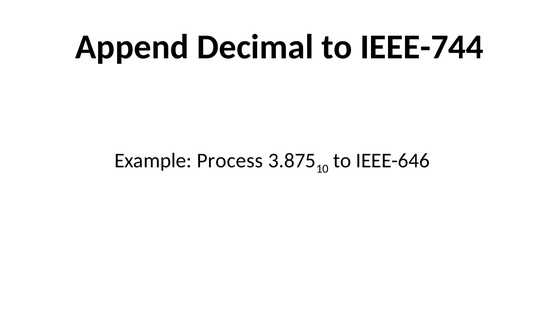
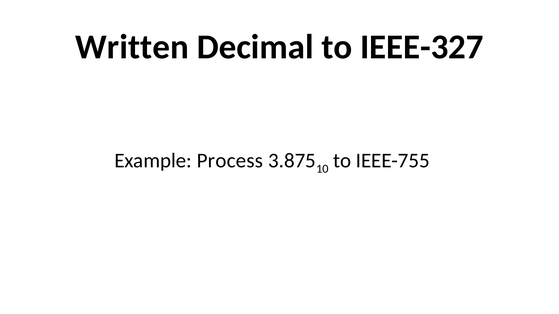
Append: Append -> Written
IEEE-744: IEEE-744 -> IEEE-327
IEEE-646: IEEE-646 -> IEEE-755
